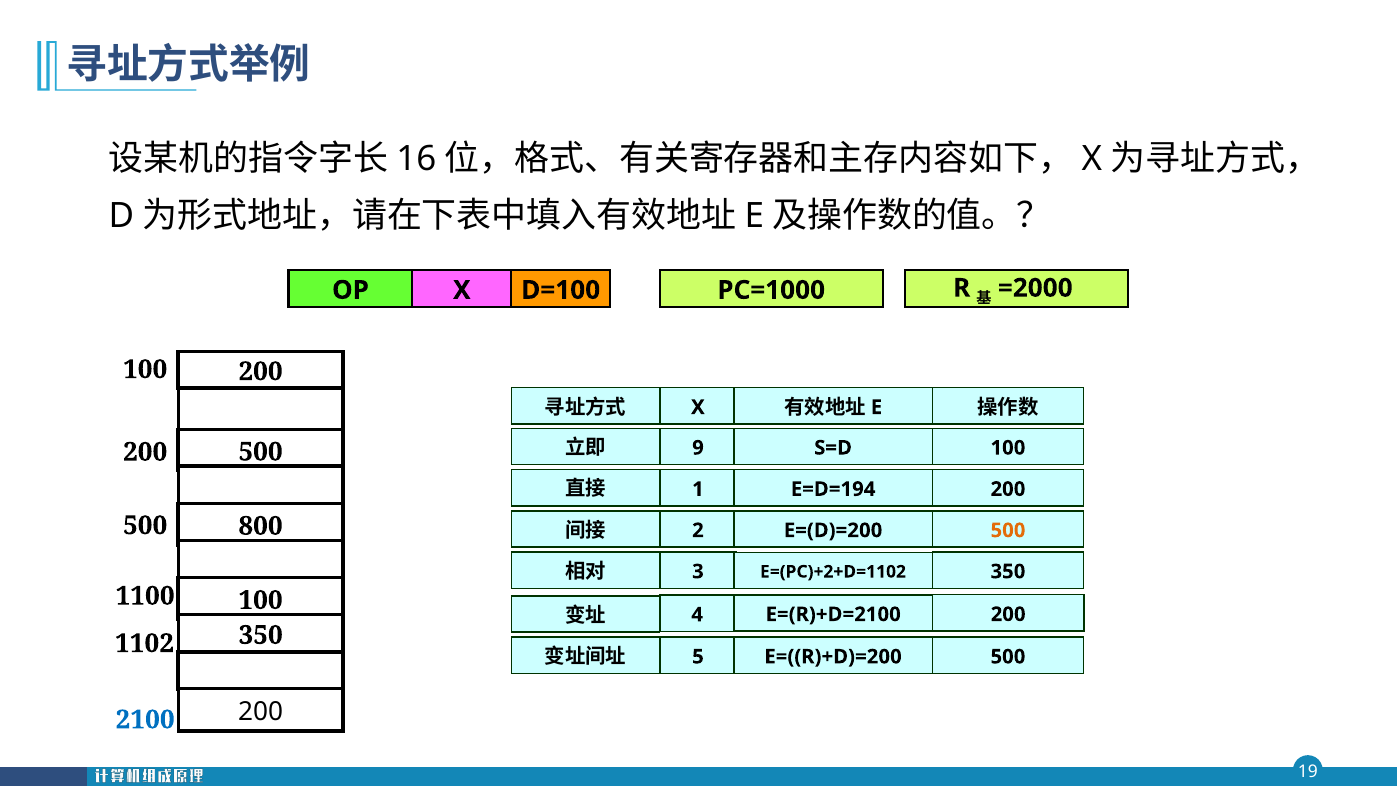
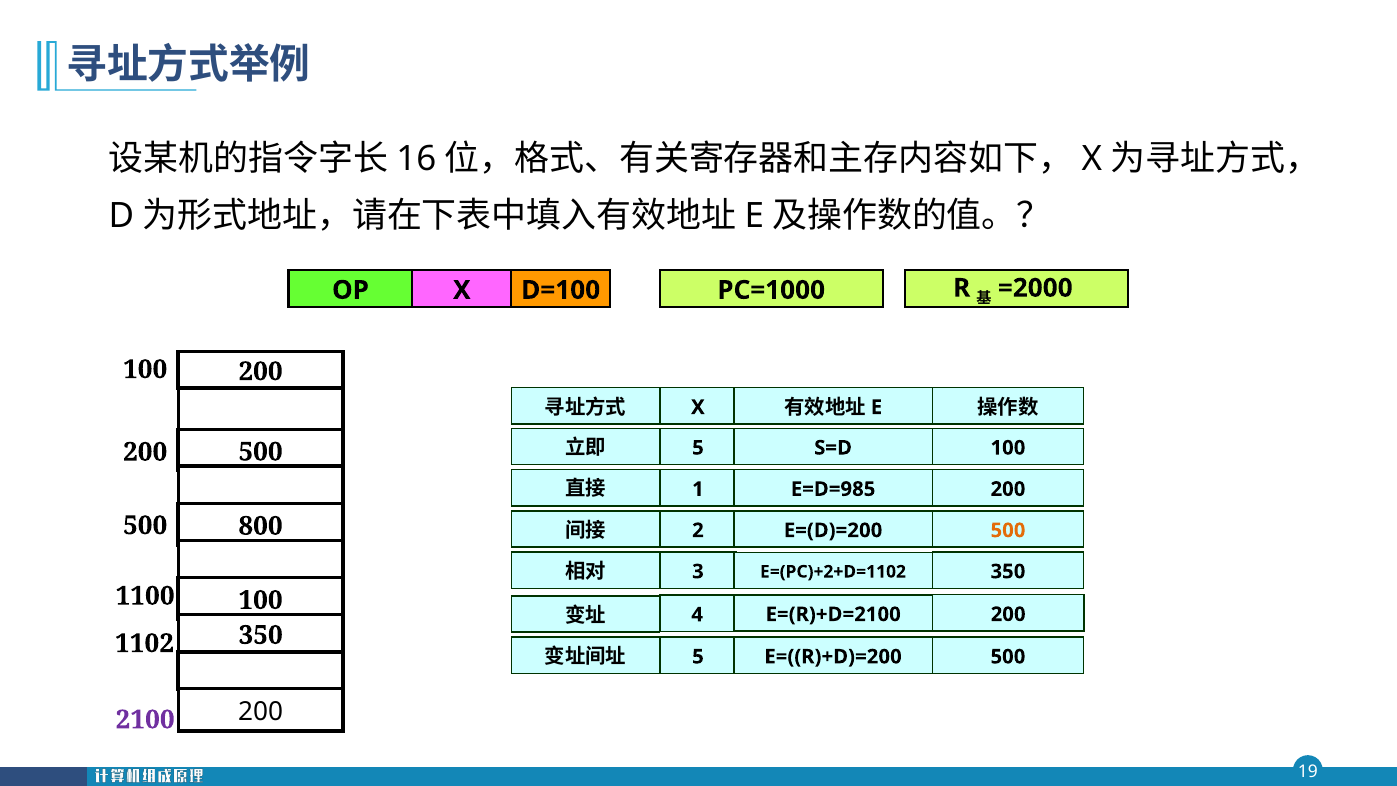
9 at (698, 448): 9 -> 5
E=D=194: E=D=194 -> E=D=985
2100 colour: blue -> purple
